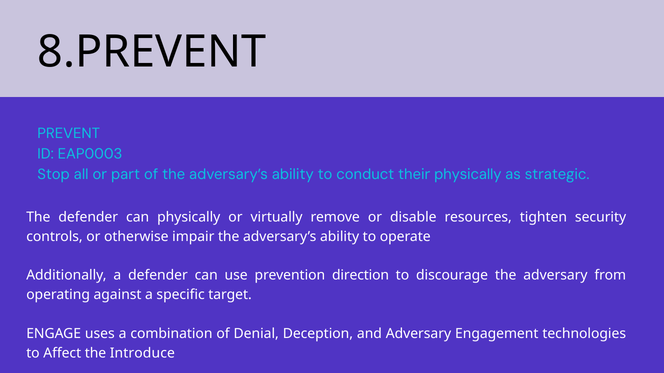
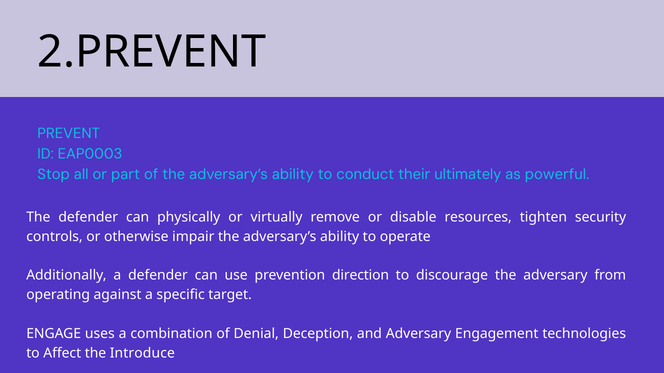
8.PREVENT: 8.PREVENT -> 2.PREVENT
their physically: physically -> ultimately
strategic: strategic -> powerful
